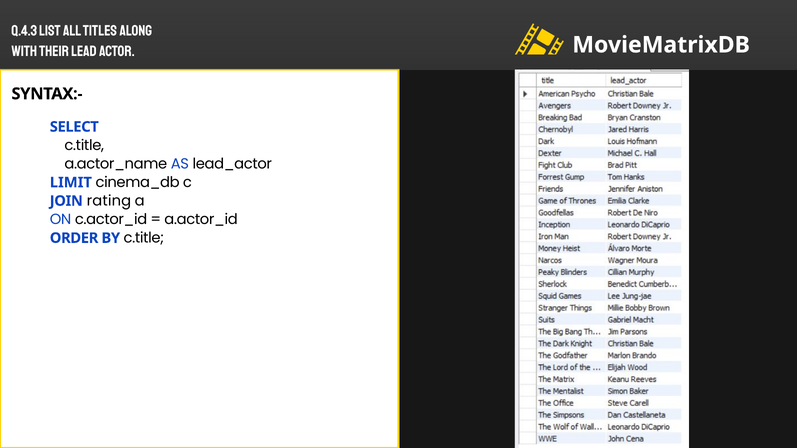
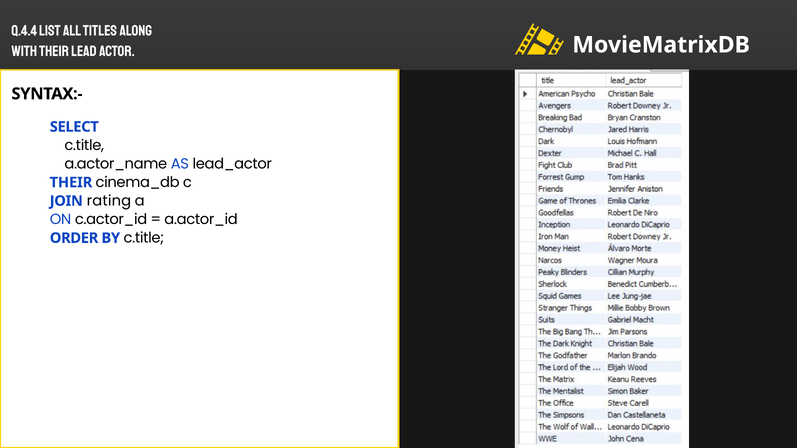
Q.4.3: Q.4.3 -> Q.4.4
LIMIT at (71, 183): LIMIT -> THEIR
